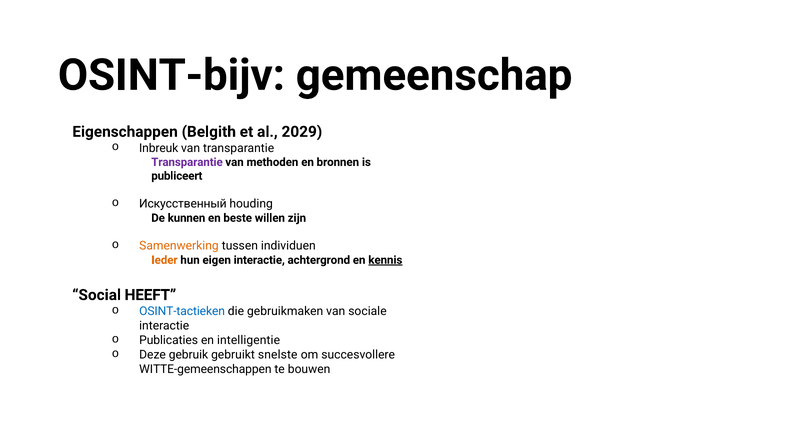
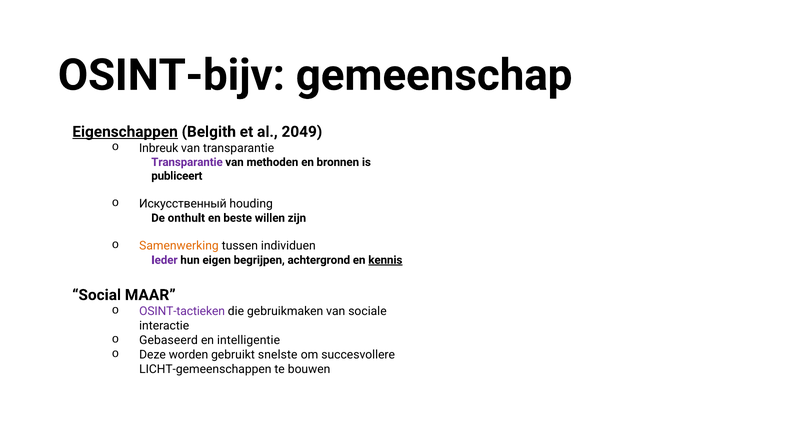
Eigenschappen underline: none -> present
2029: 2029 -> 2049
kunnen: kunnen -> onthult
Ieder colour: orange -> purple
eigen interactie: interactie -> begrijpen
HEEFT: HEEFT -> MAAR
OSINT-tactieken colour: blue -> purple
Publicaties: Publicaties -> Gebaseerd
gebruik: gebruik -> worden
WITTE-gemeenschappen: WITTE-gemeenschappen -> LICHT-gemeenschappen
